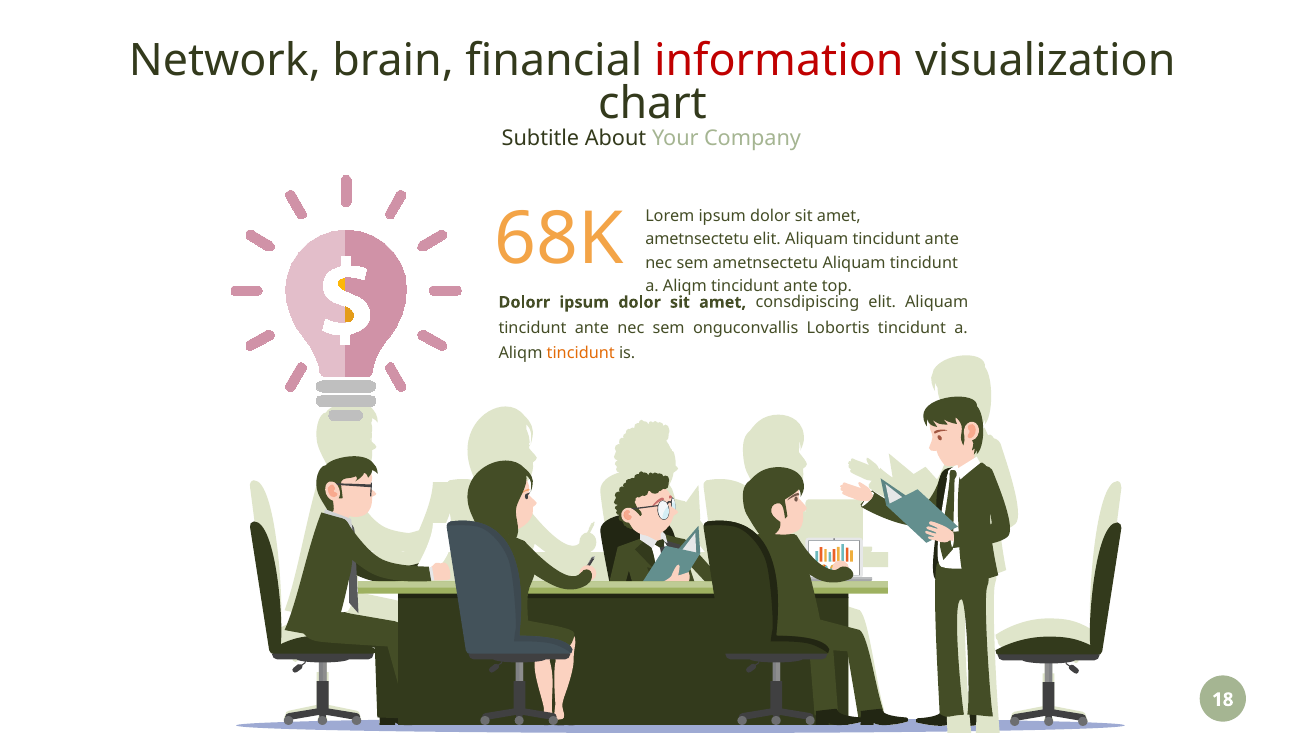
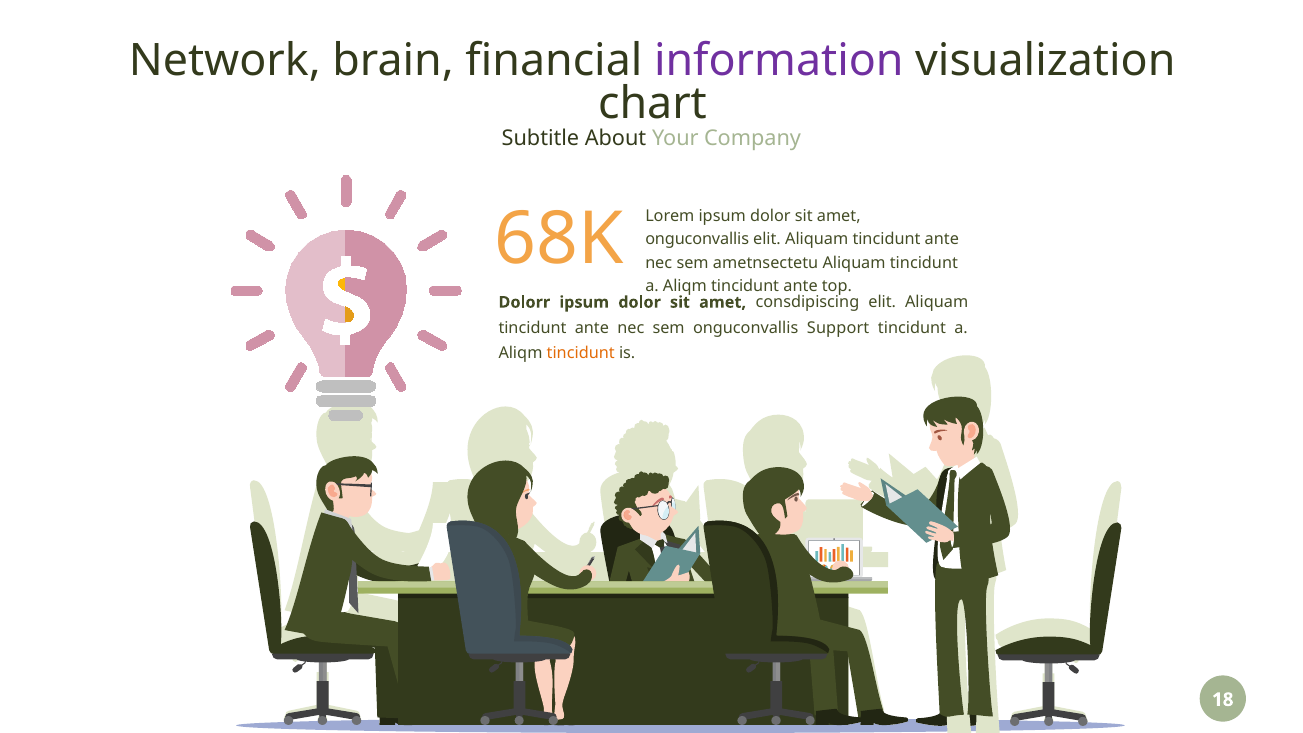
information colour: red -> purple
ametnsectetu at (697, 239): ametnsectetu -> onguconvallis
Lobortis: Lobortis -> Support
